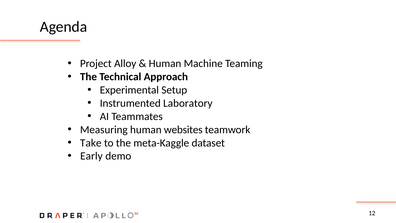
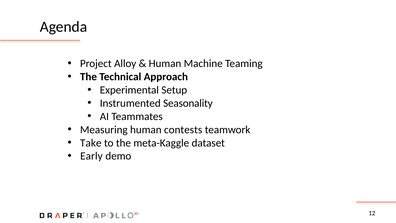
Laboratory: Laboratory -> Seasonality
websites: websites -> contests
